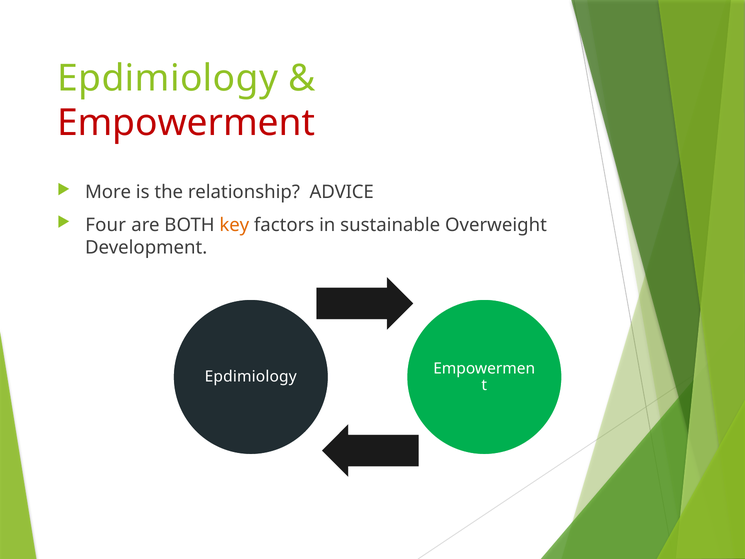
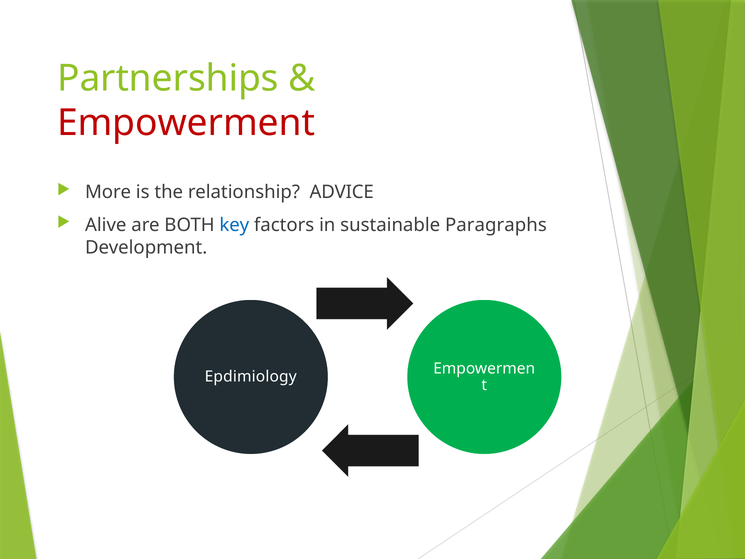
Epdimiology at (168, 78): Epdimiology -> Partnerships
Four: Four -> Alive
key colour: orange -> blue
Overweight: Overweight -> Paragraphs
